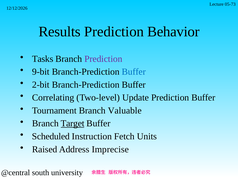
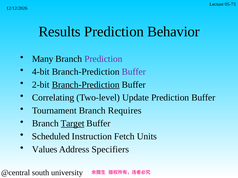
Tasks: Tasks -> Many
9-bit: 9-bit -> 4-bit
Buffer at (134, 72) colour: blue -> purple
Branch-Prediction at (86, 85) underline: none -> present
Valuable: Valuable -> Requires
Raised: Raised -> Values
Imprecise: Imprecise -> Specifiers
